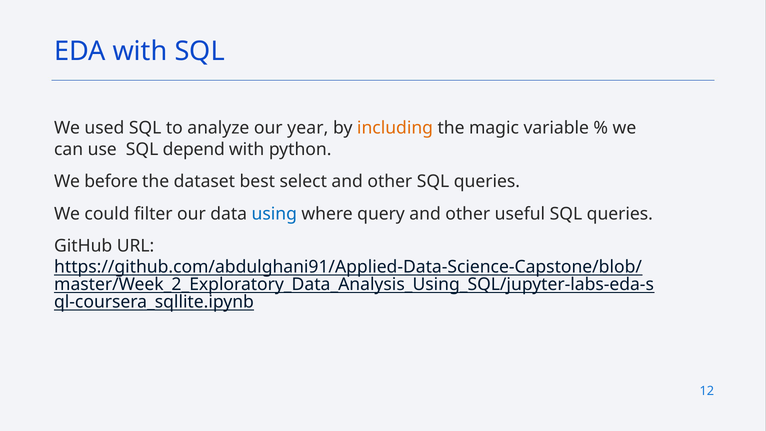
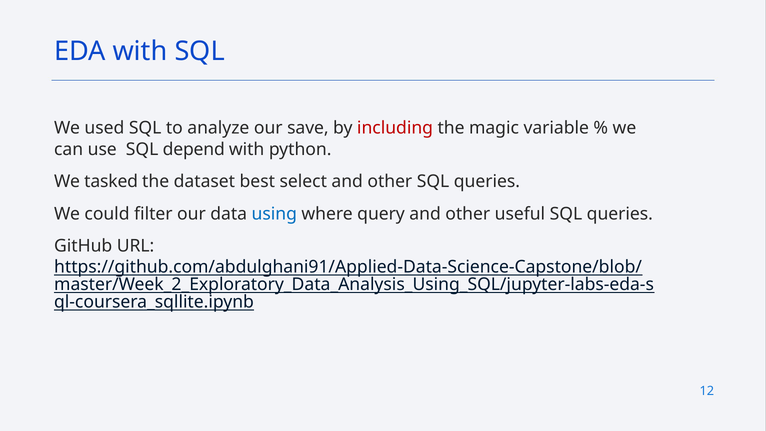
year: year -> save
including colour: orange -> red
before: before -> tasked
